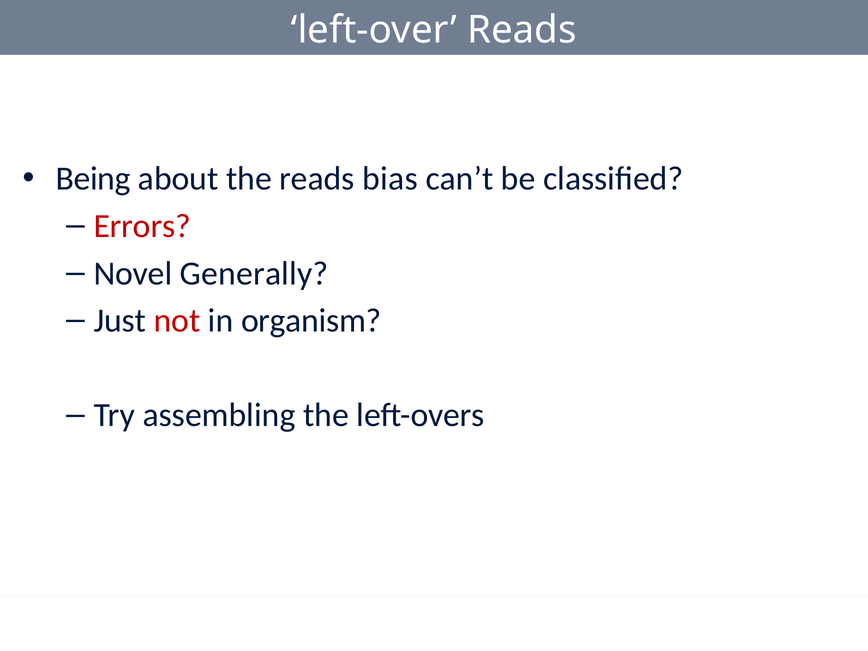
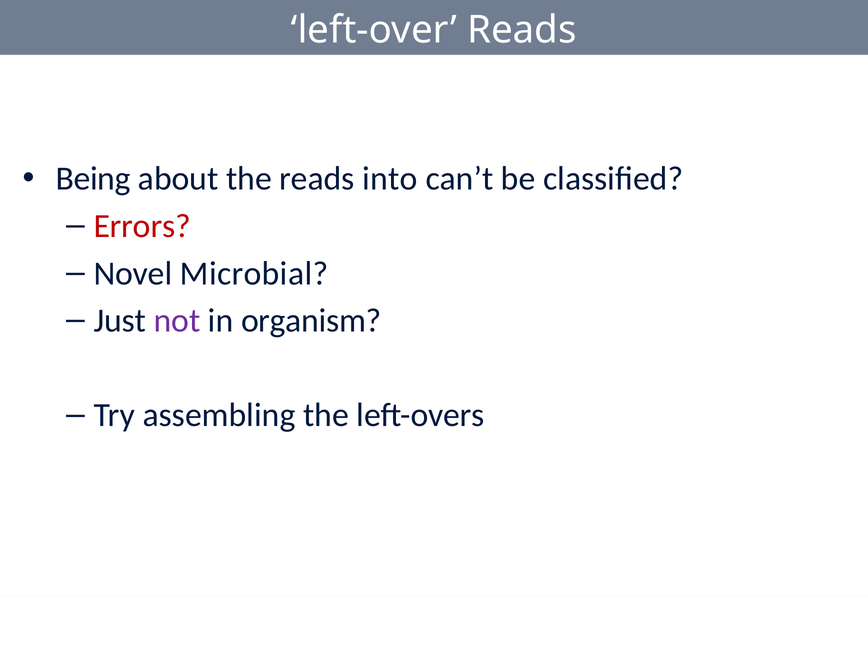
bias: bias -> into
Generally: Generally -> Microbial
not colour: red -> purple
